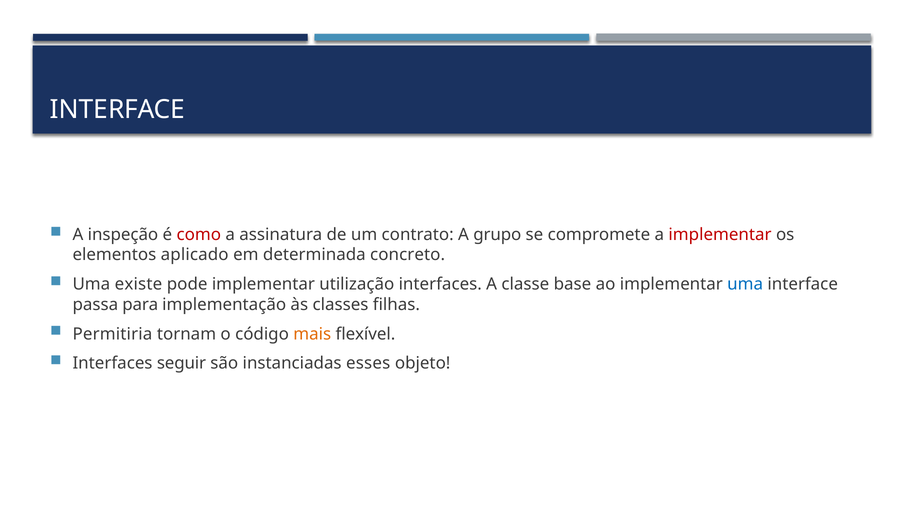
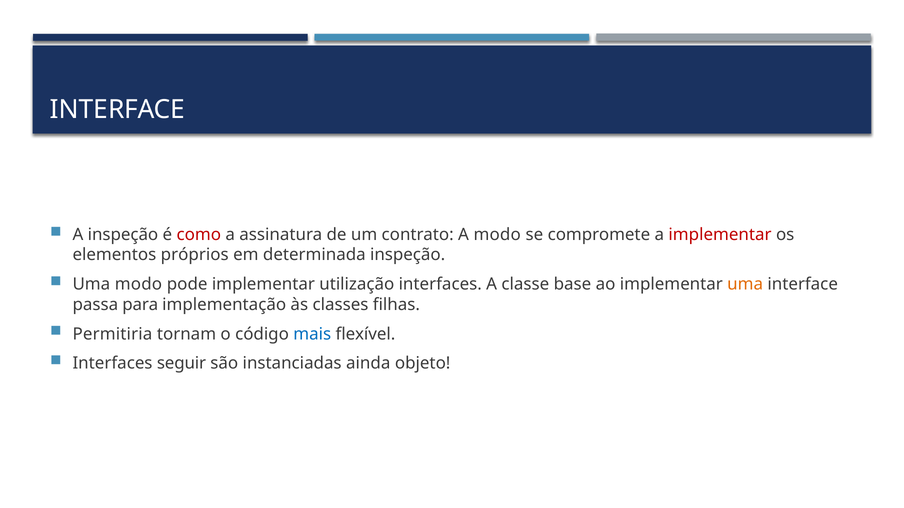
A grupo: grupo -> modo
aplicado: aplicado -> próprios
determinada concreto: concreto -> inspeção
Uma existe: existe -> modo
uma at (745, 285) colour: blue -> orange
mais colour: orange -> blue
esses: esses -> ainda
